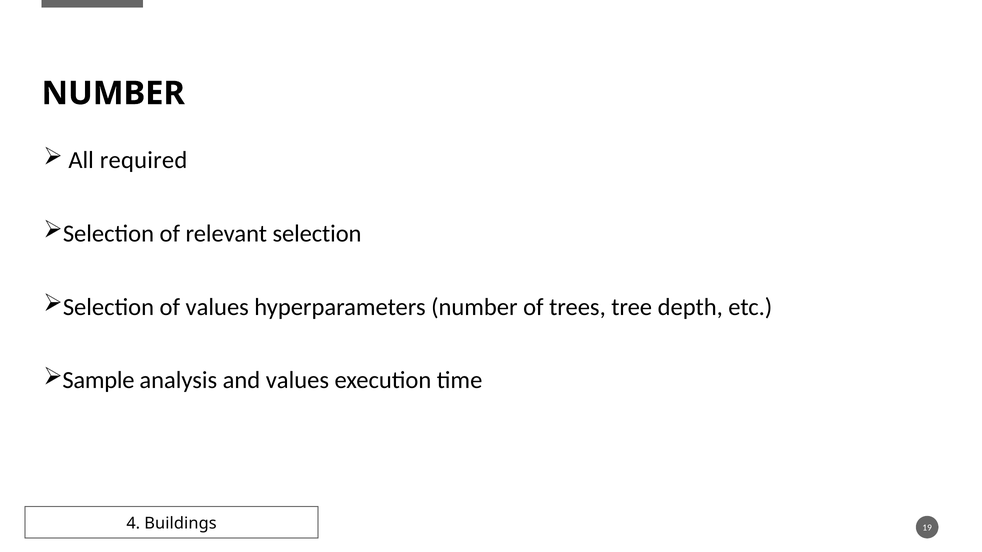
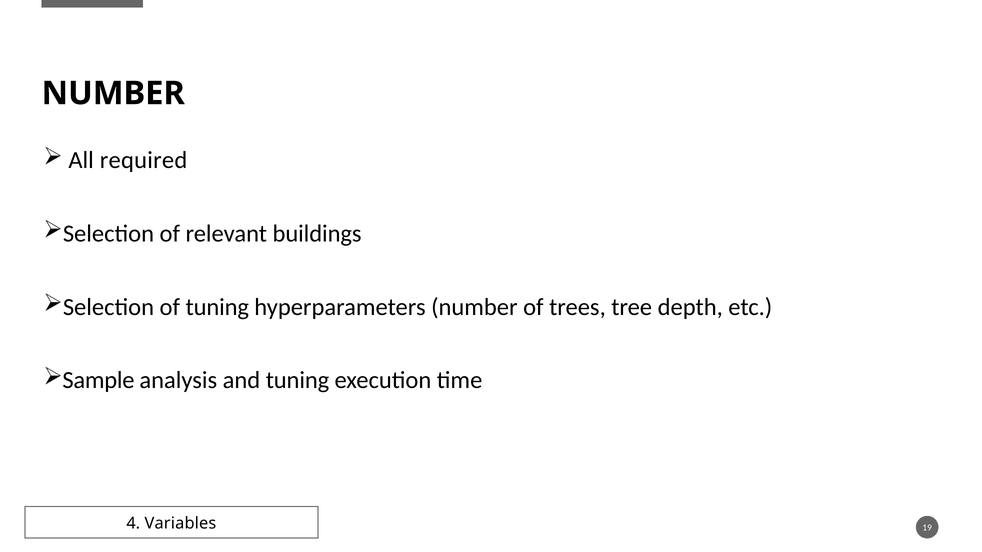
relevant selection: selection -> buildings
of values: values -> tuning
and values: values -> tuning
Buildings: Buildings -> Variables
